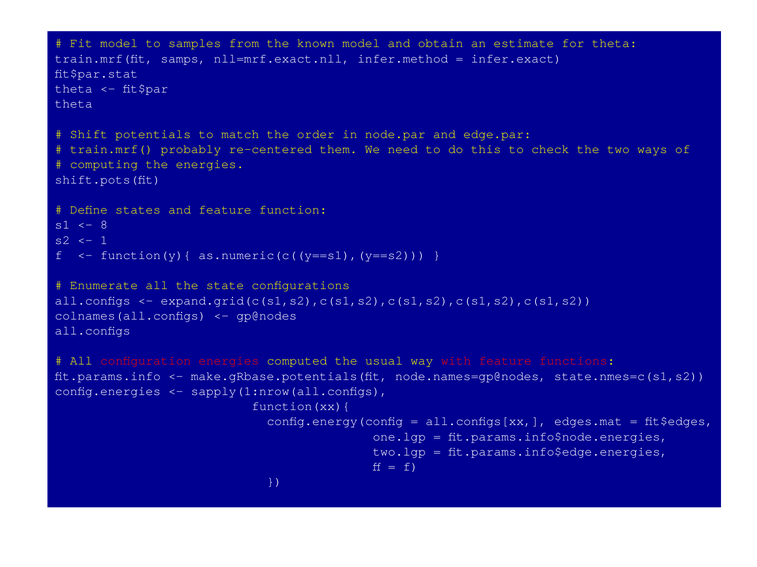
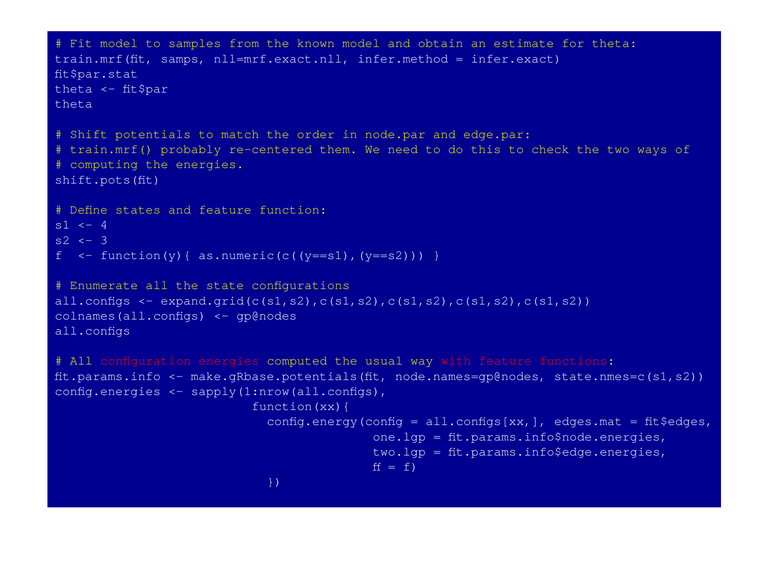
8: 8 -> 4
1: 1 -> 3
